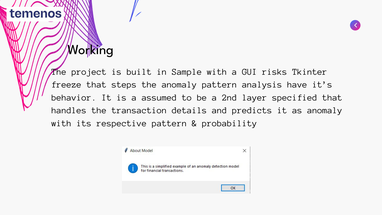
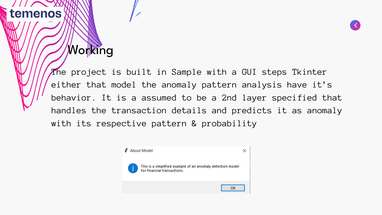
risks: risks -> steps
freeze: freeze -> either
steps: steps -> model
